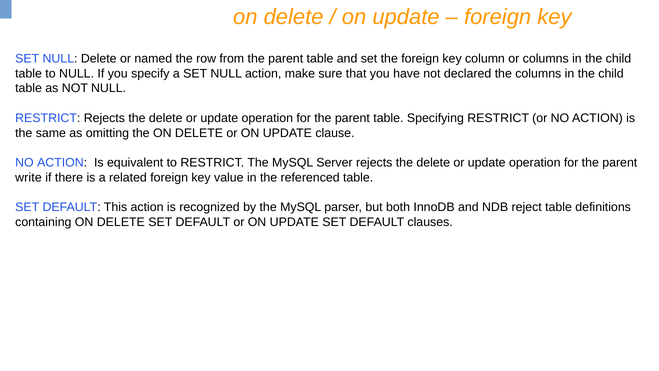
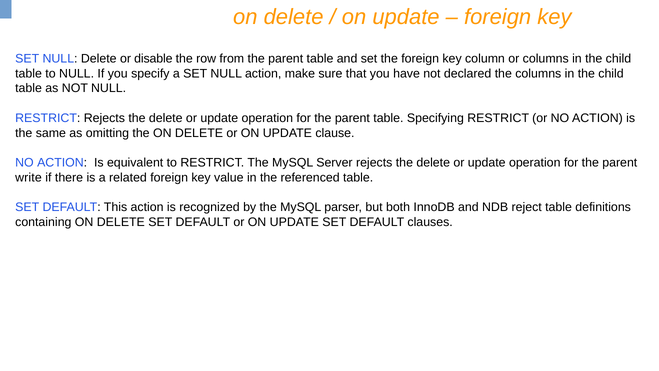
named: named -> disable
